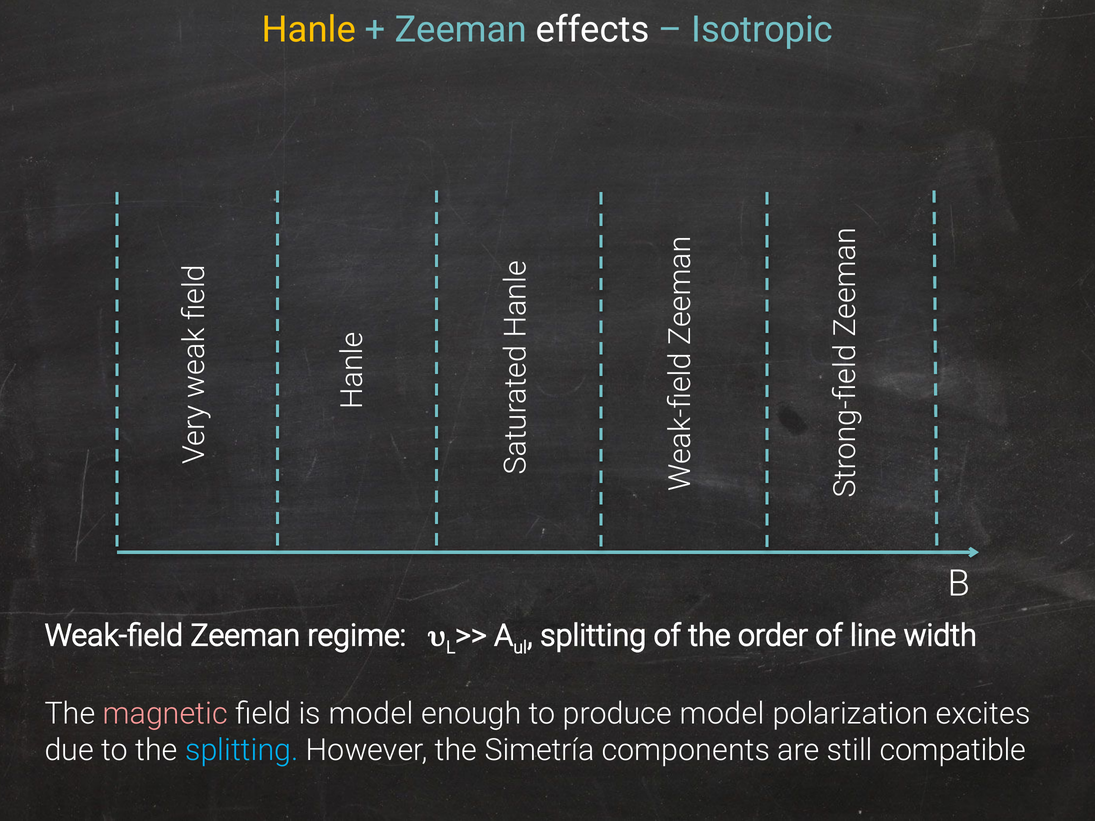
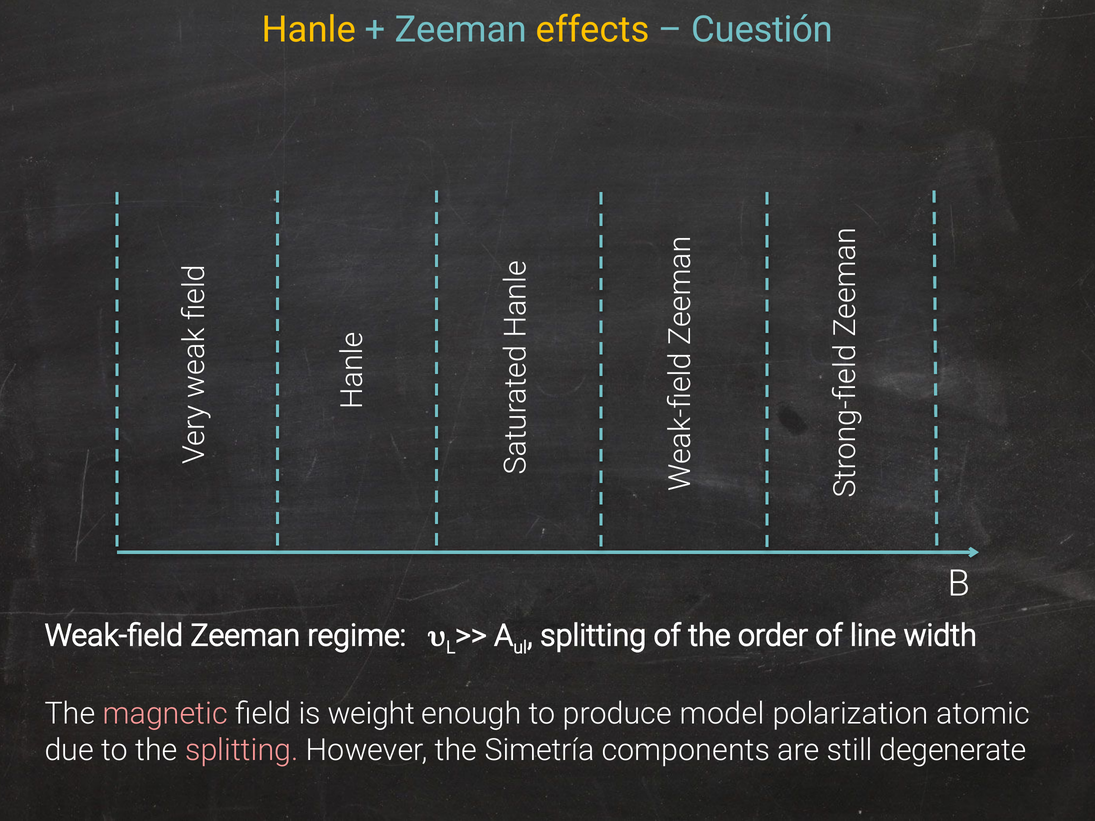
effects colour: white -> yellow
Isotropic: Isotropic -> Cuestión
is model: model -> weight
excites: excites -> atomic
splitting at (242, 750) colour: light blue -> pink
compatible: compatible -> degenerate
